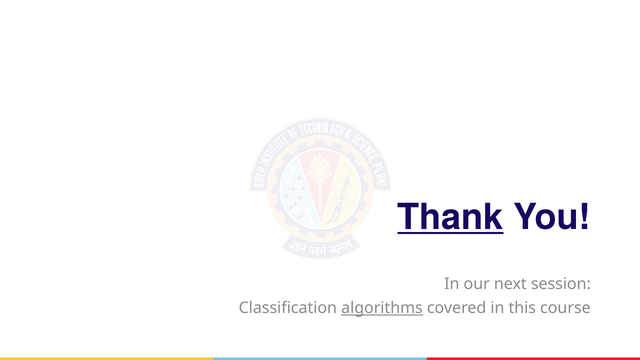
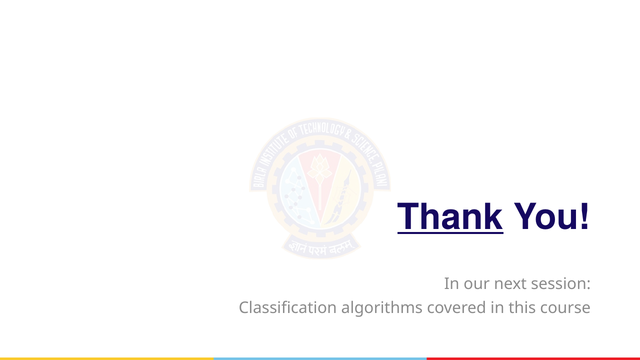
algorithms underline: present -> none
